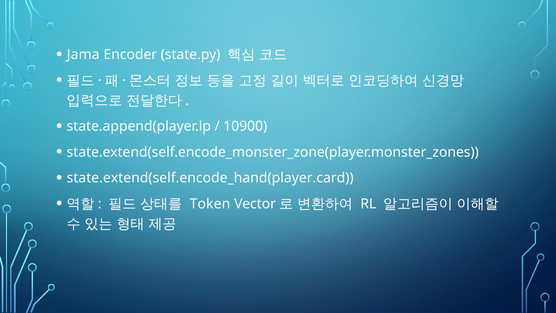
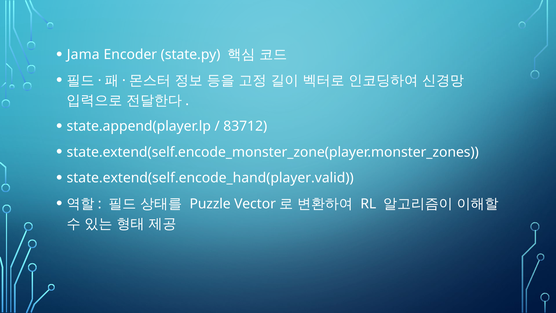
10900: 10900 -> 83712
state.extend(self.encode_hand(player.card: state.extend(self.encode_hand(player.card -> state.extend(self.encode_hand(player.valid
Token: Token -> Puzzle
